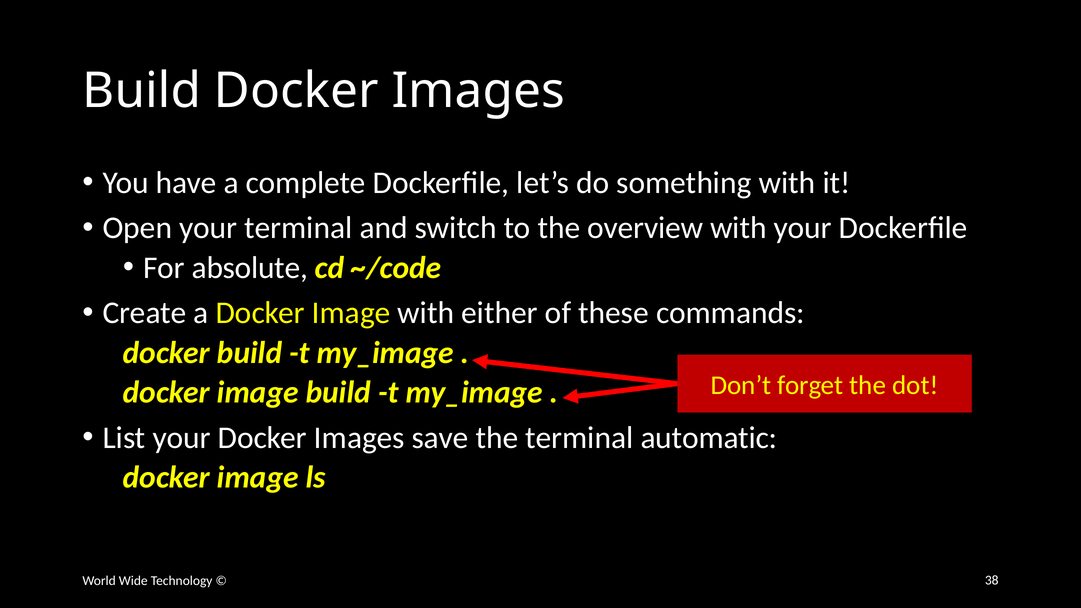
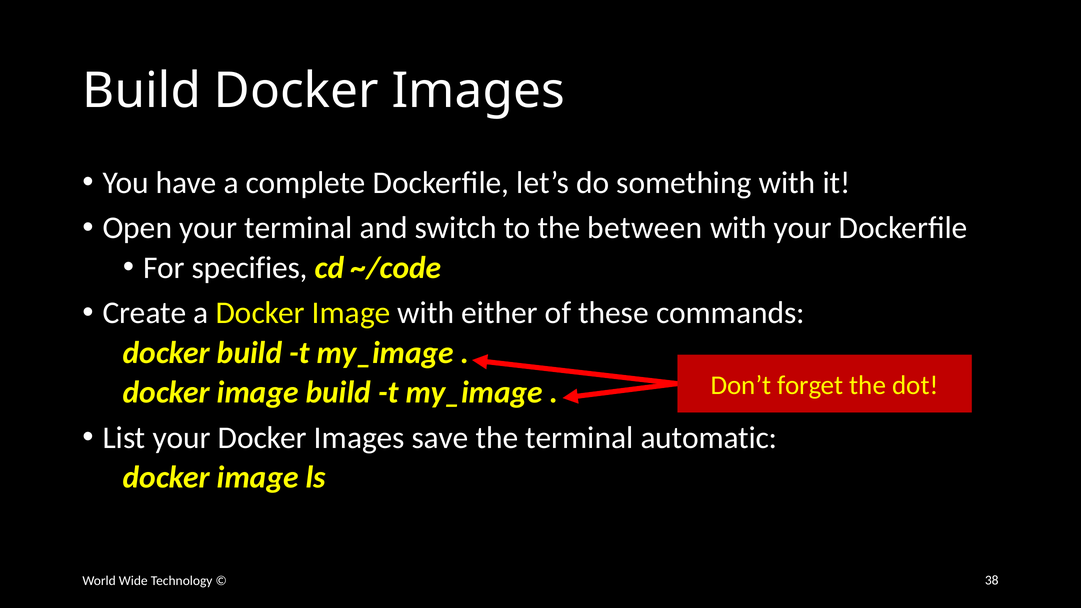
overview: overview -> between
absolute: absolute -> specifies
